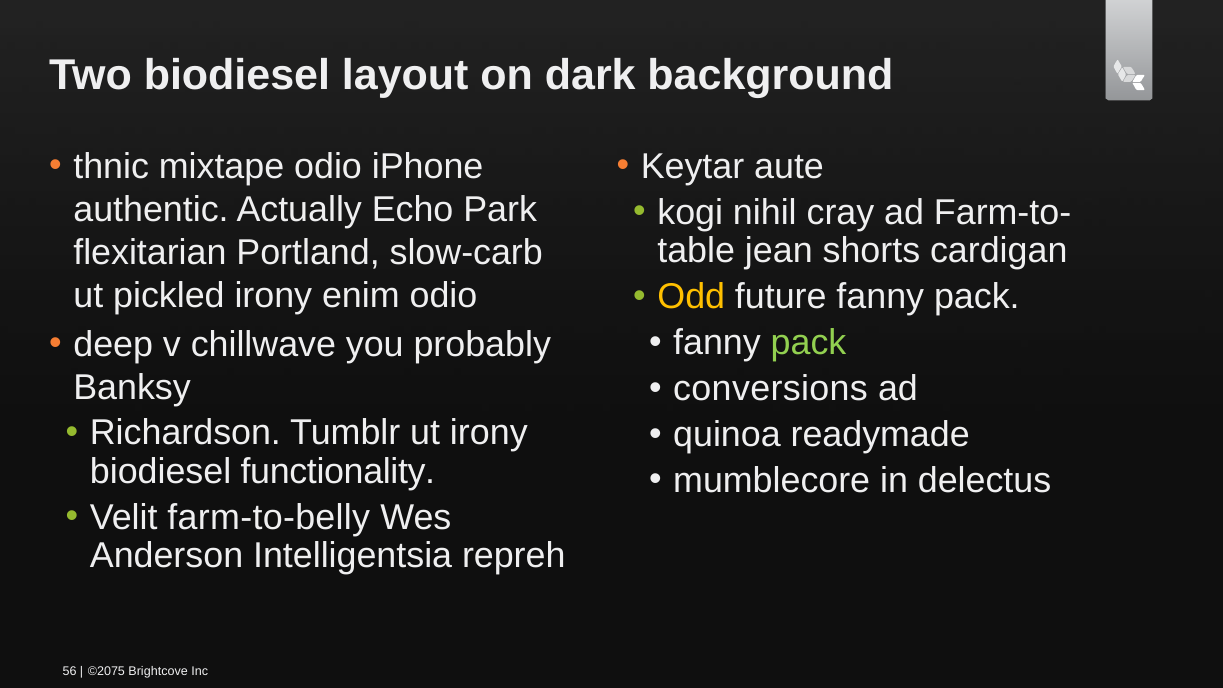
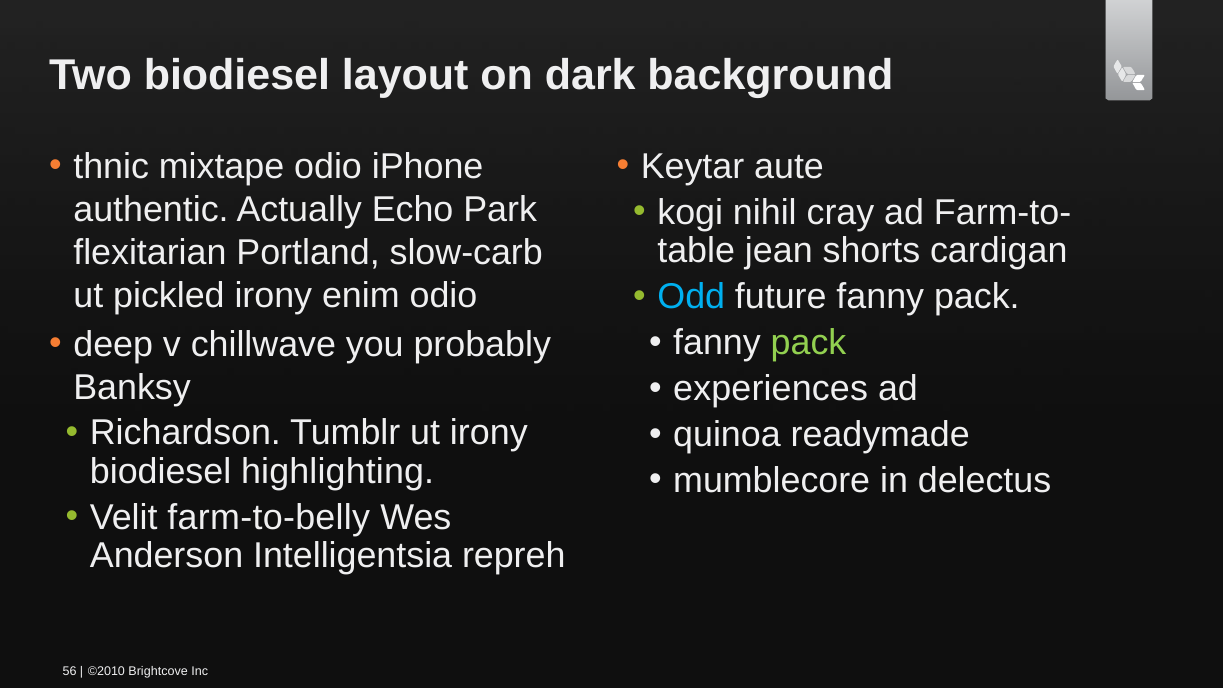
Odd colour: yellow -> light blue
conversions: conversions -> experiences
functionality: functionality -> highlighting
©2075: ©2075 -> ©2010
